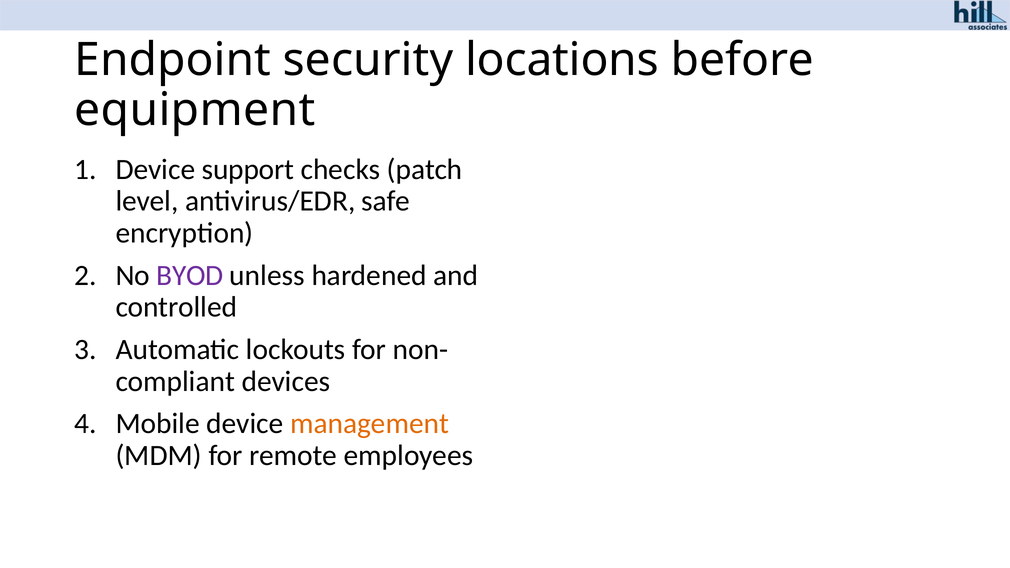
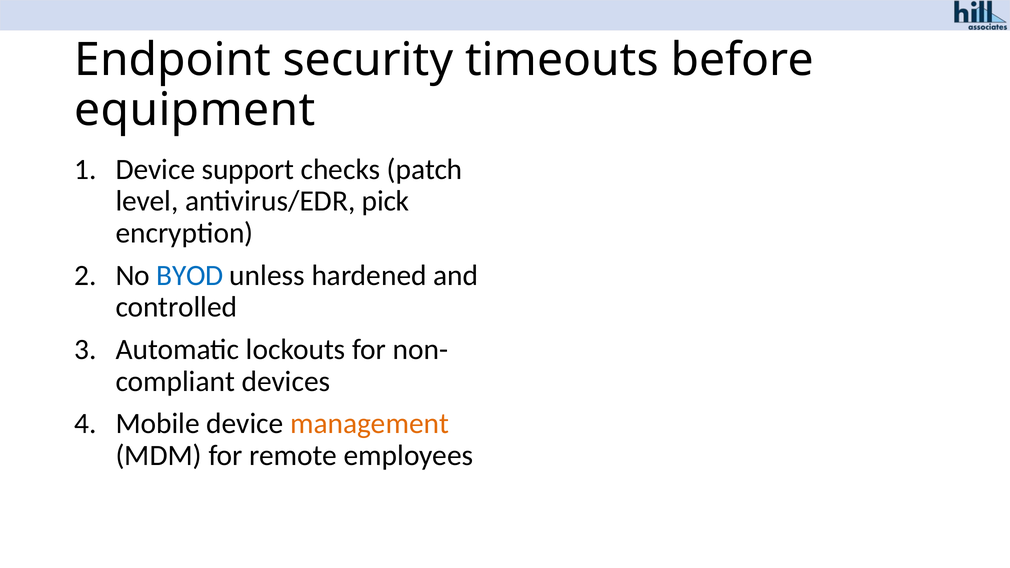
locations: locations -> timeouts
safe: safe -> pick
BYOD colour: purple -> blue
